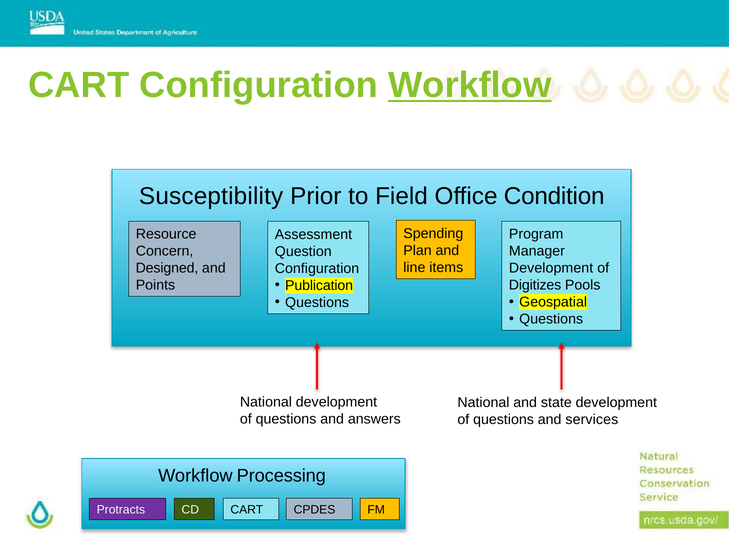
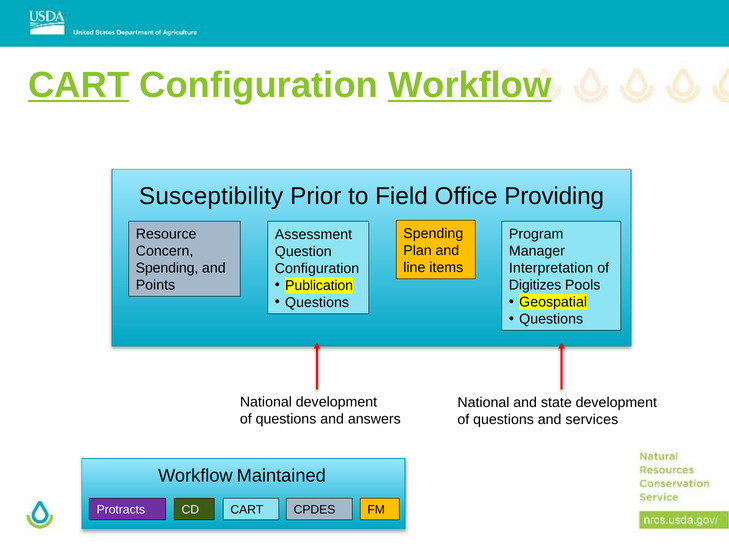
CART at (79, 85) underline: none -> present
Condition: Condition -> Providing
Designed at (167, 268): Designed -> Spending
Development at (551, 268): Development -> Interpretation
Processing: Processing -> Maintained
